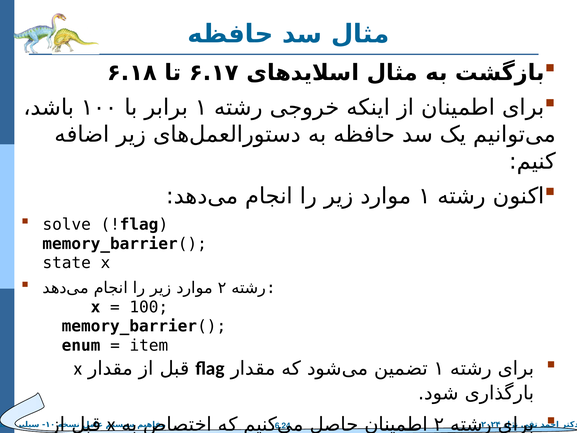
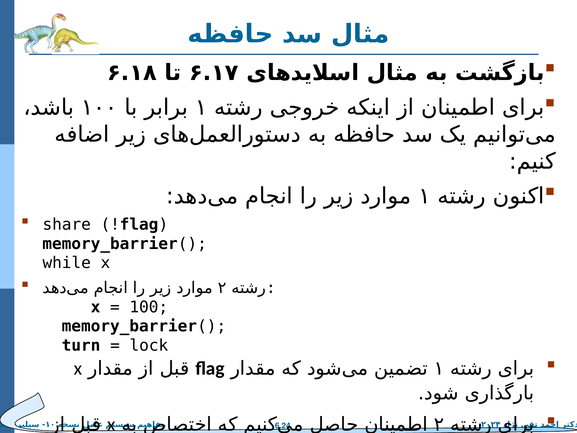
solve: solve -> share
state: state -> while
enum: enum -> turn
item: item -> lock
